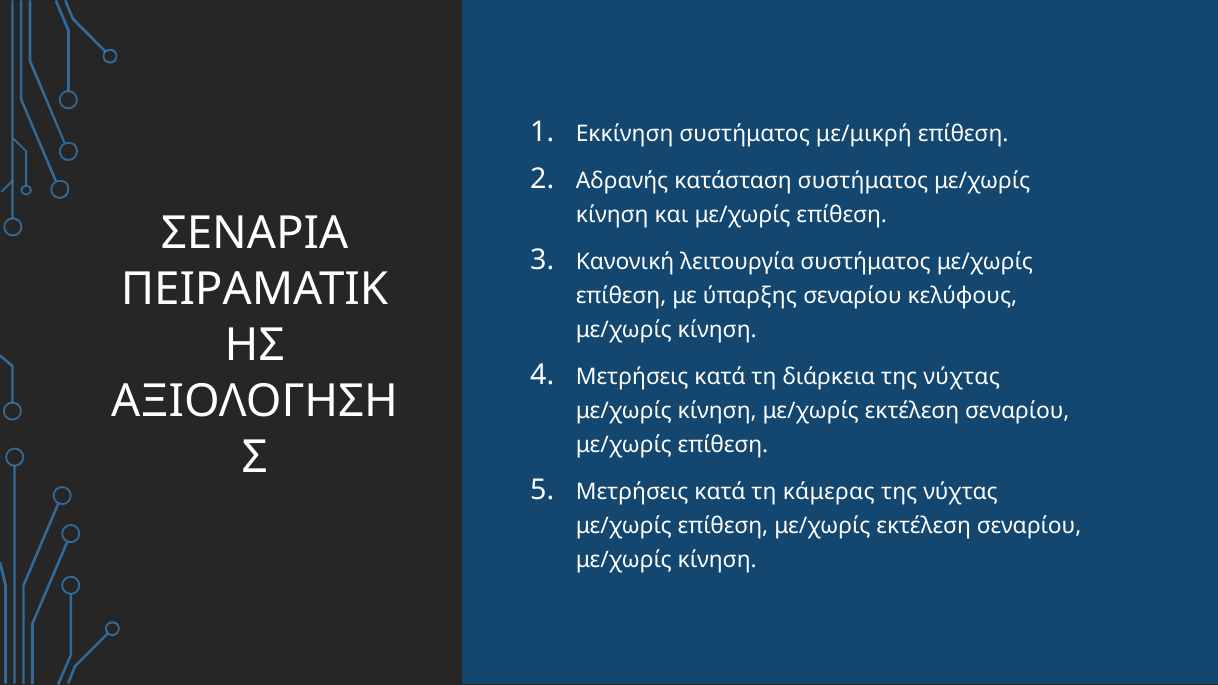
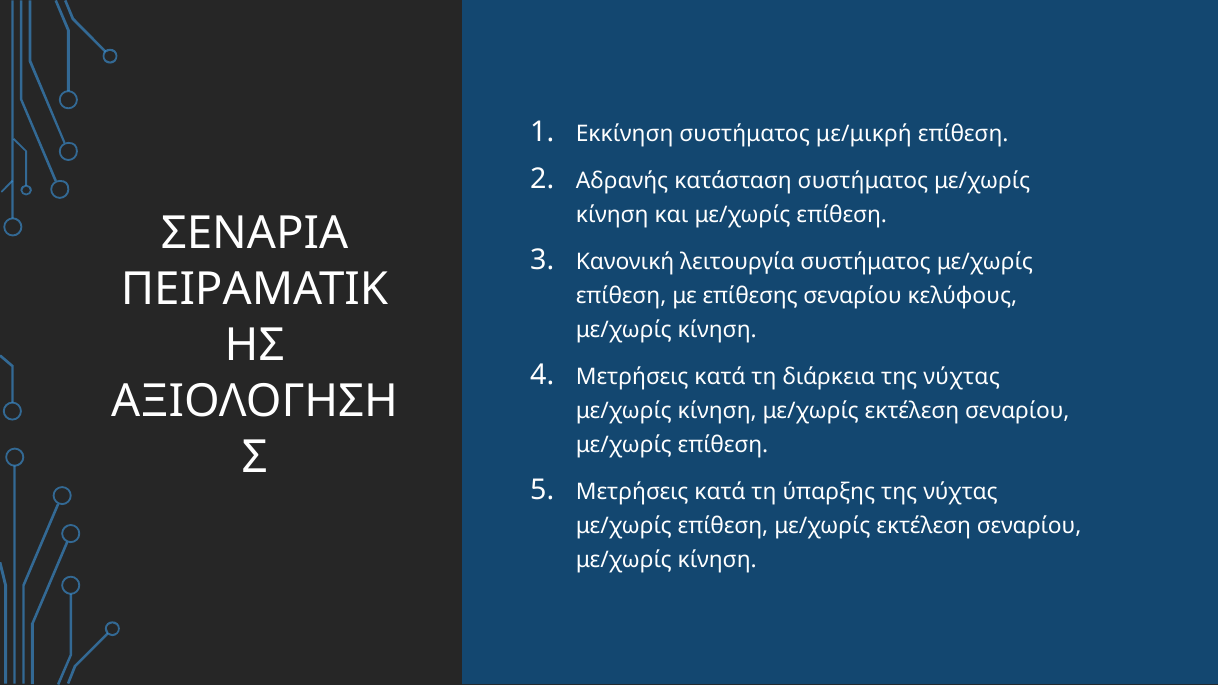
ύπαρξης: ύπαρξης -> επίθεσης
κάμερας: κάμερας -> ύπαρξης
